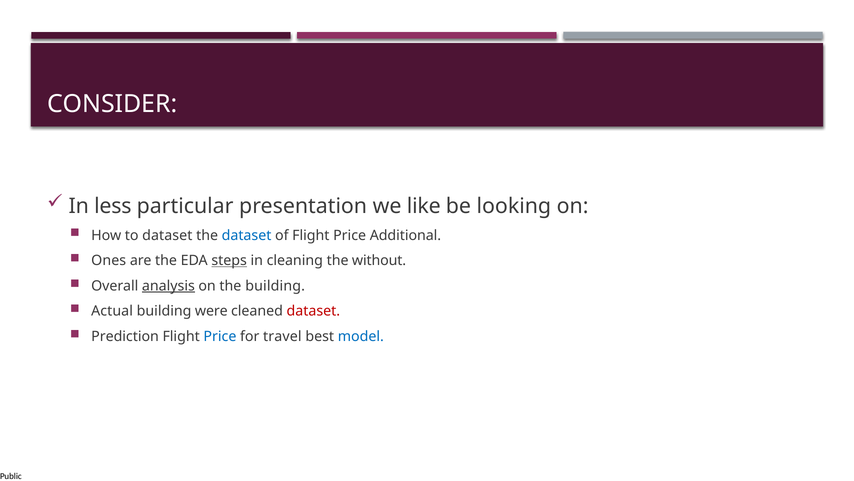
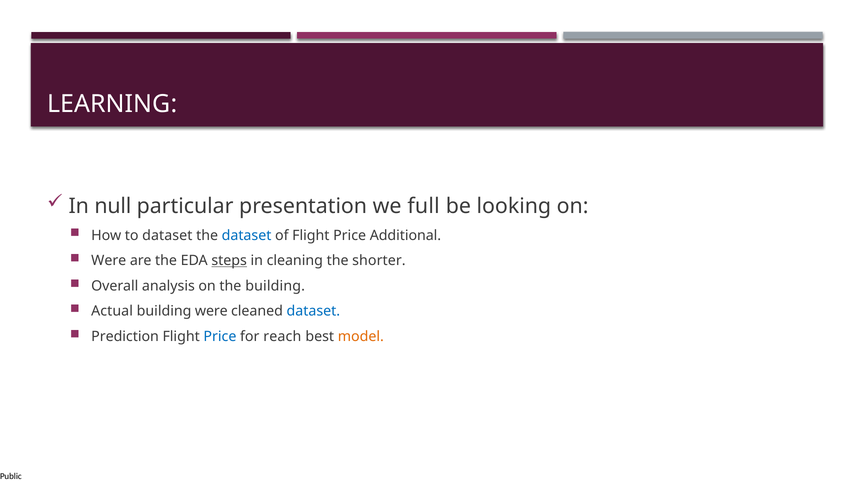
CONSIDER: CONSIDER -> LEARNING
less: less -> null
like: like -> full
Ones at (109, 260): Ones -> Were
without: without -> shorter
analysis underline: present -> none
dataset at (313, 311) colour: red -> blue
travel: travel -> reach
model colour: blue -> orange
